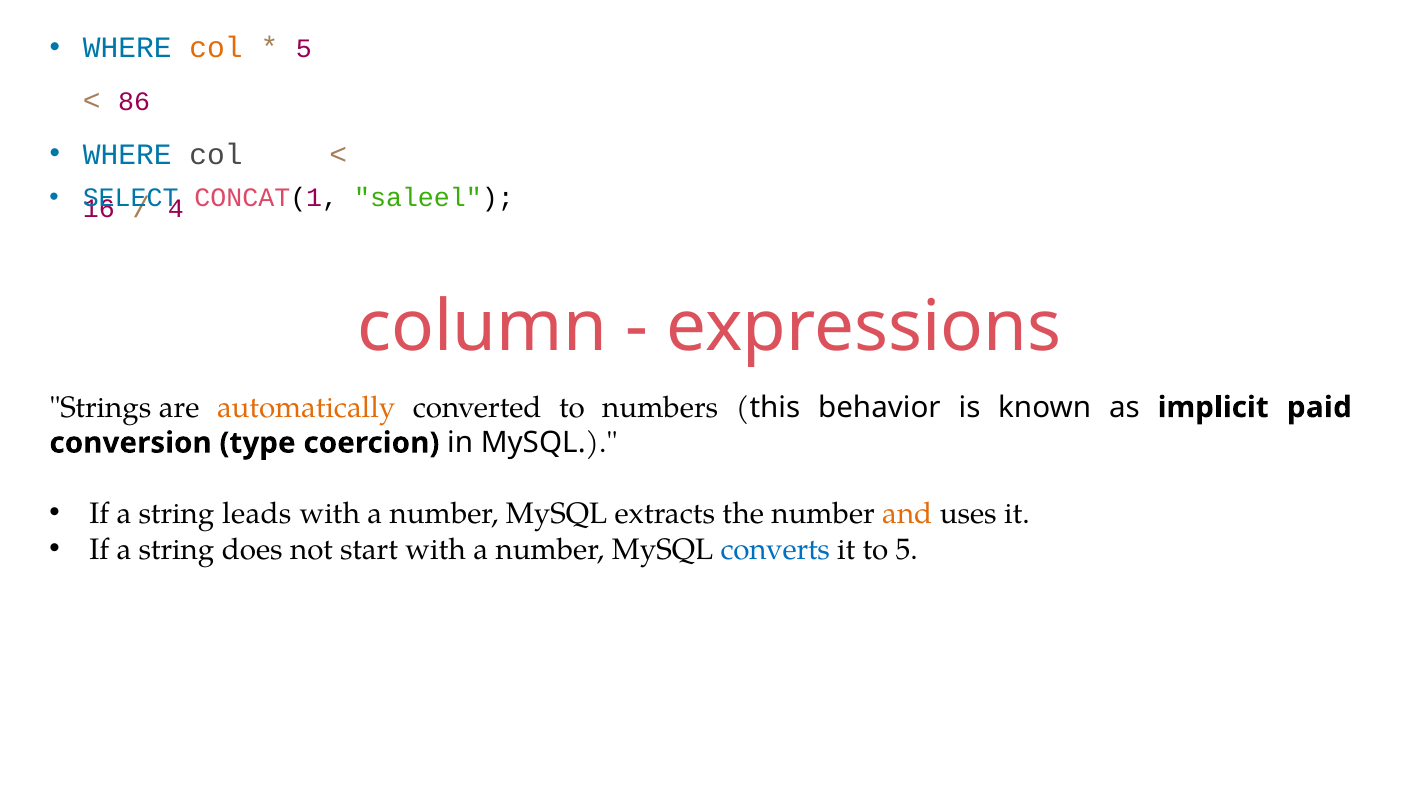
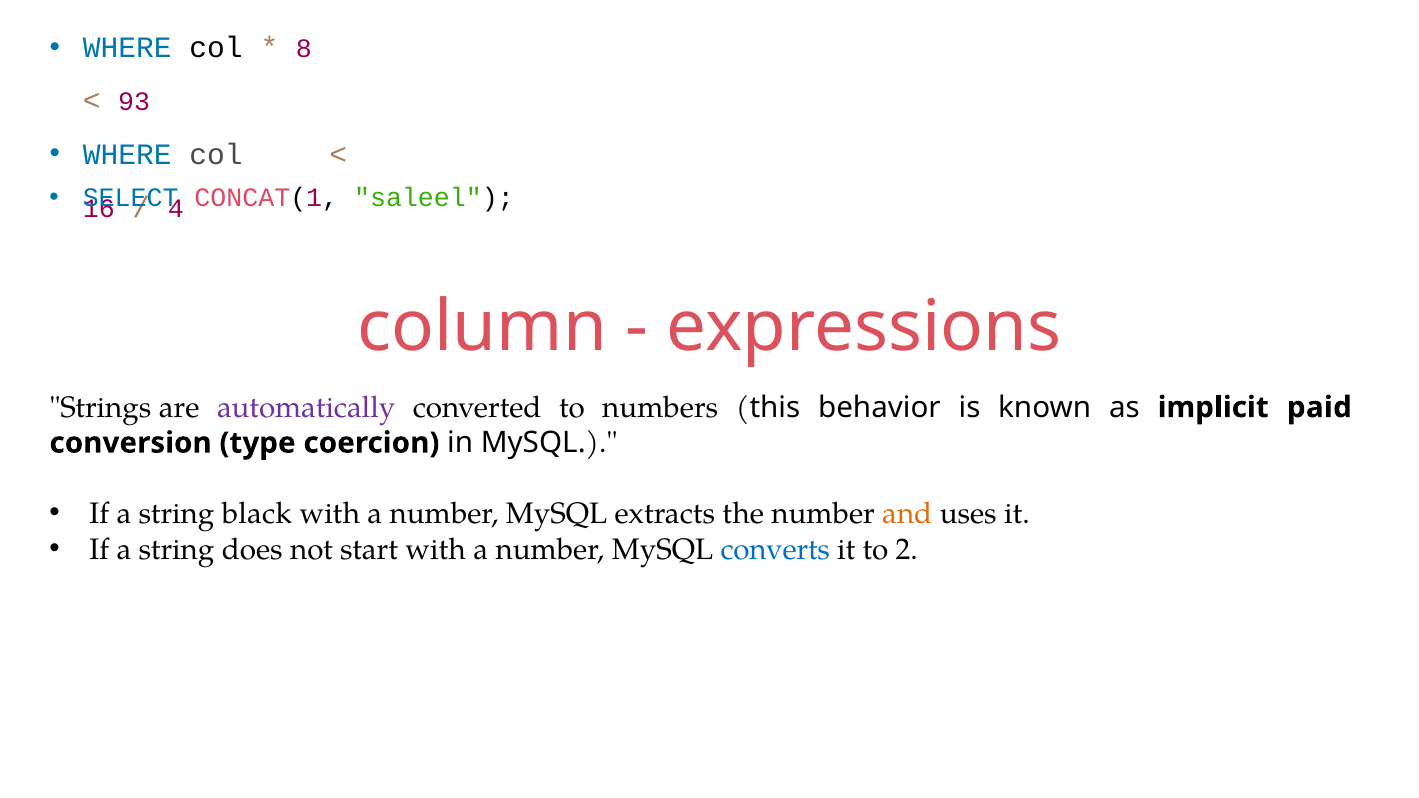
col at (216, 48) colour: orange -> black
5 at (304, 49): 5 -> 8
86: 86 -> 93
automatically colour: orange -> purple
leads: leads -> black
to 5: 5 -> 2
